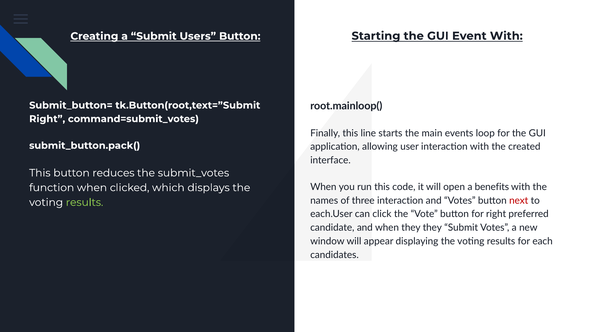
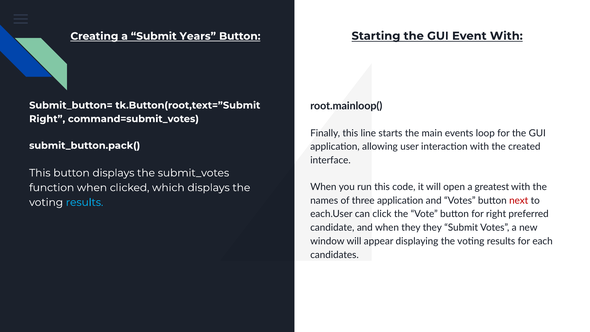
Users: Users -> Years
button reduces: reduces -> displays
benefits: benefits -> greatest
interaction at (400, 200): interaction -> application
results at (85, 202) colour: light green -> light blue
